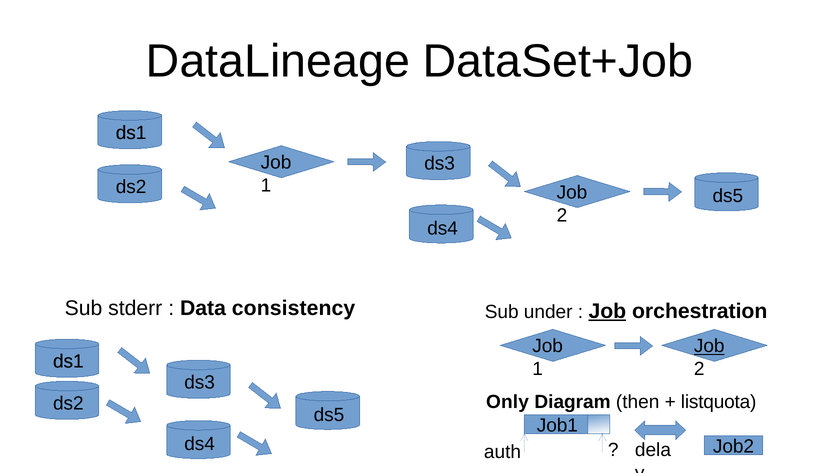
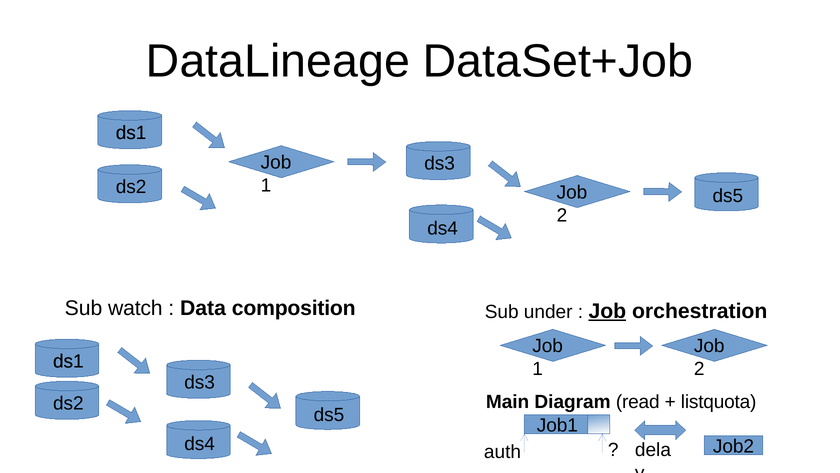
stderr: stderr -> watch
consistency: consistency -> composition
Job at (709, 346) underline: present -> none
Only: Only -> Main
then: then -> read
